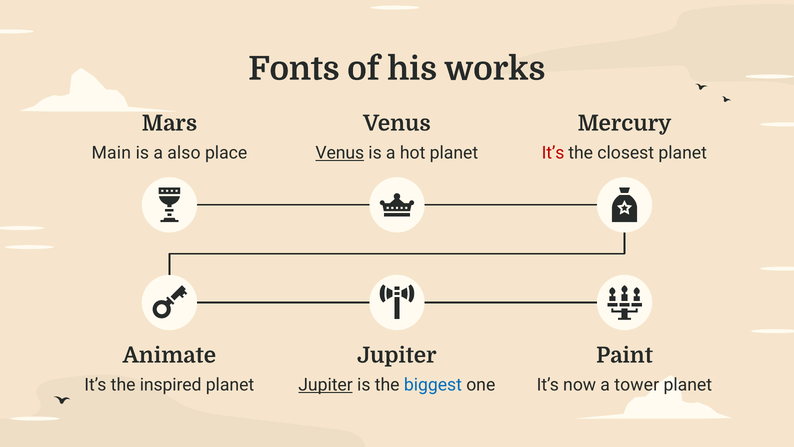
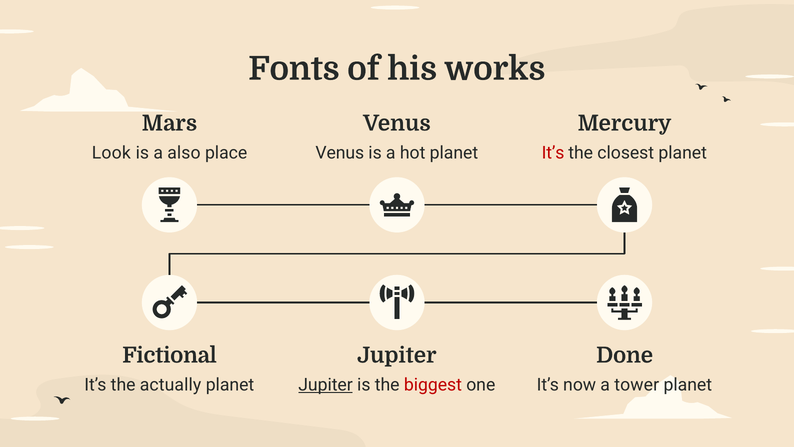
Main: Main -> Look
Venus at (340, 153) underline: present -> none
Animate: Animate -> Fictional
Paint: Paint -> Done
inspired: inspired -> actually
biggest colour: blue -> red
